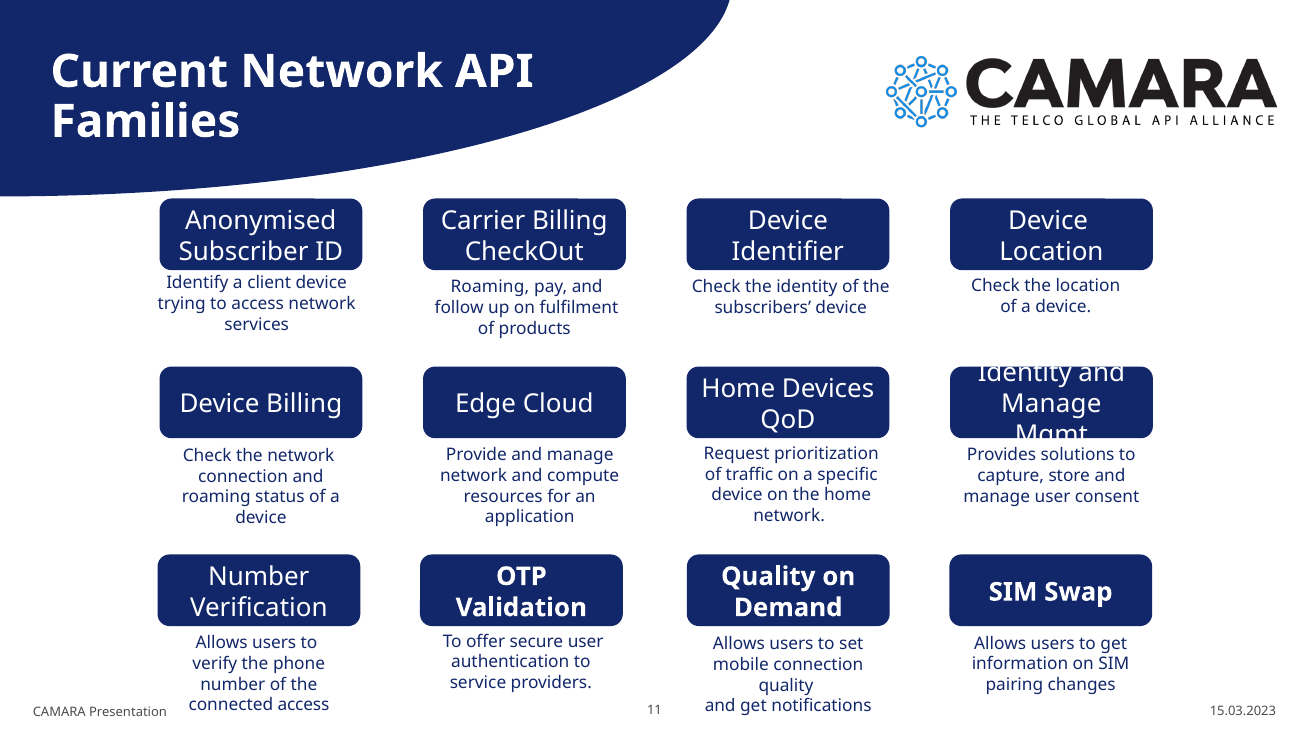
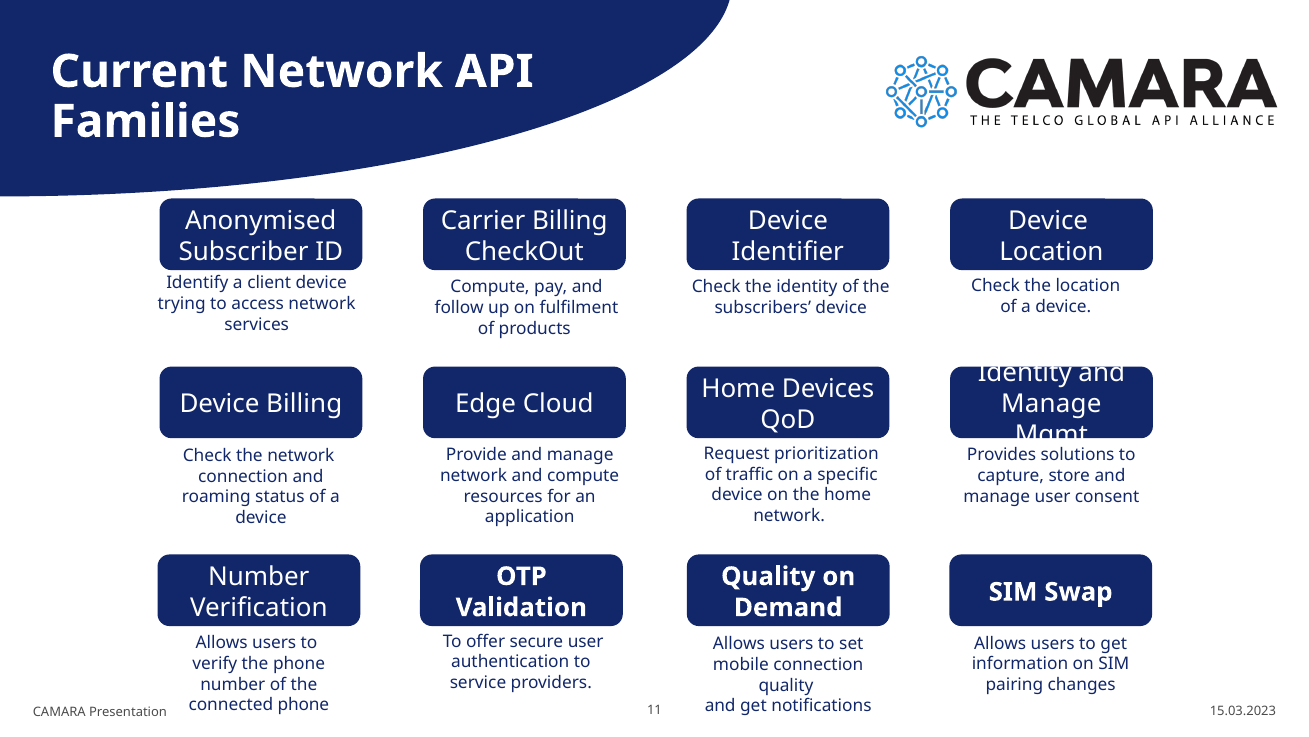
Roaming at (490, 287): Roaming -> Compute
connected access: access -> phone
